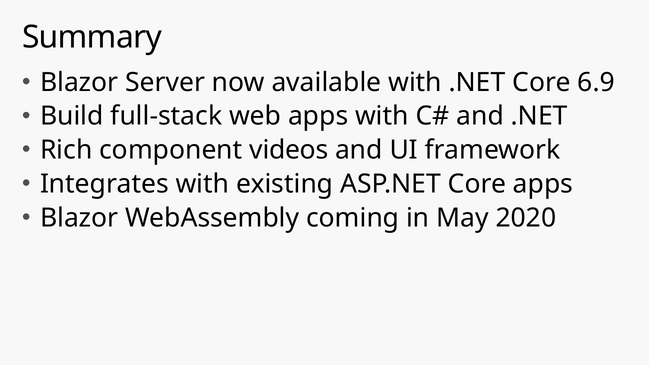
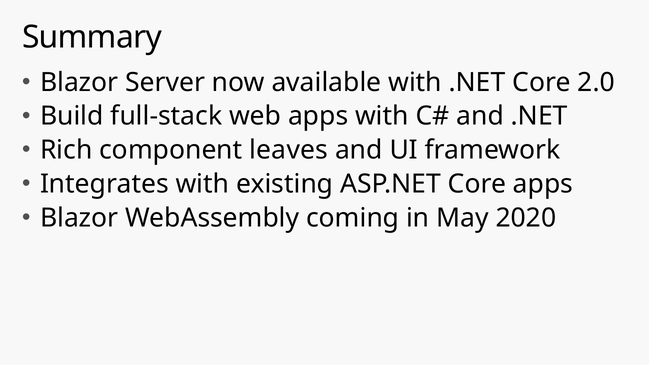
6.9: 6.9 -> 2.0
videos: videos -> leaves
